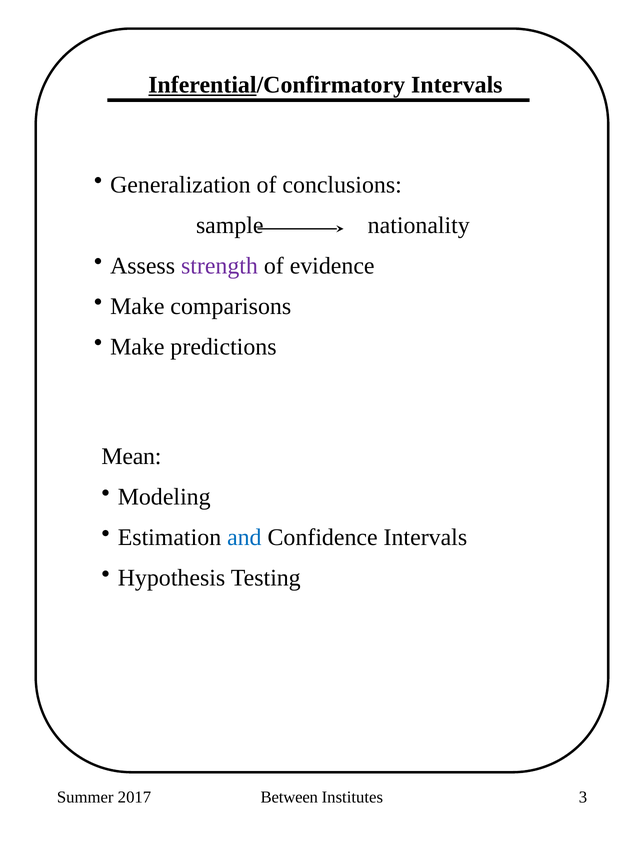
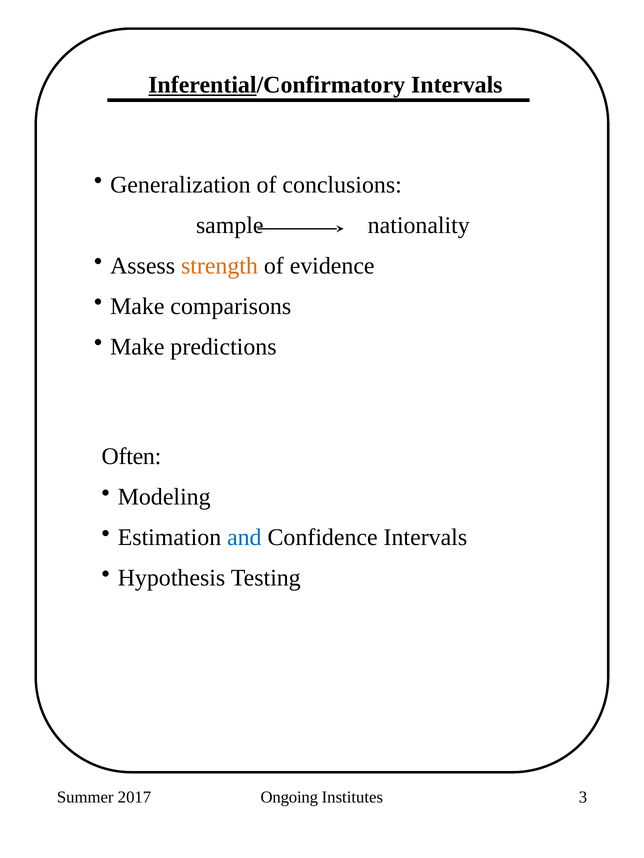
strength colour: purple -> orange
Mean: Mean -> Often
Between: Between -> Ongoing
